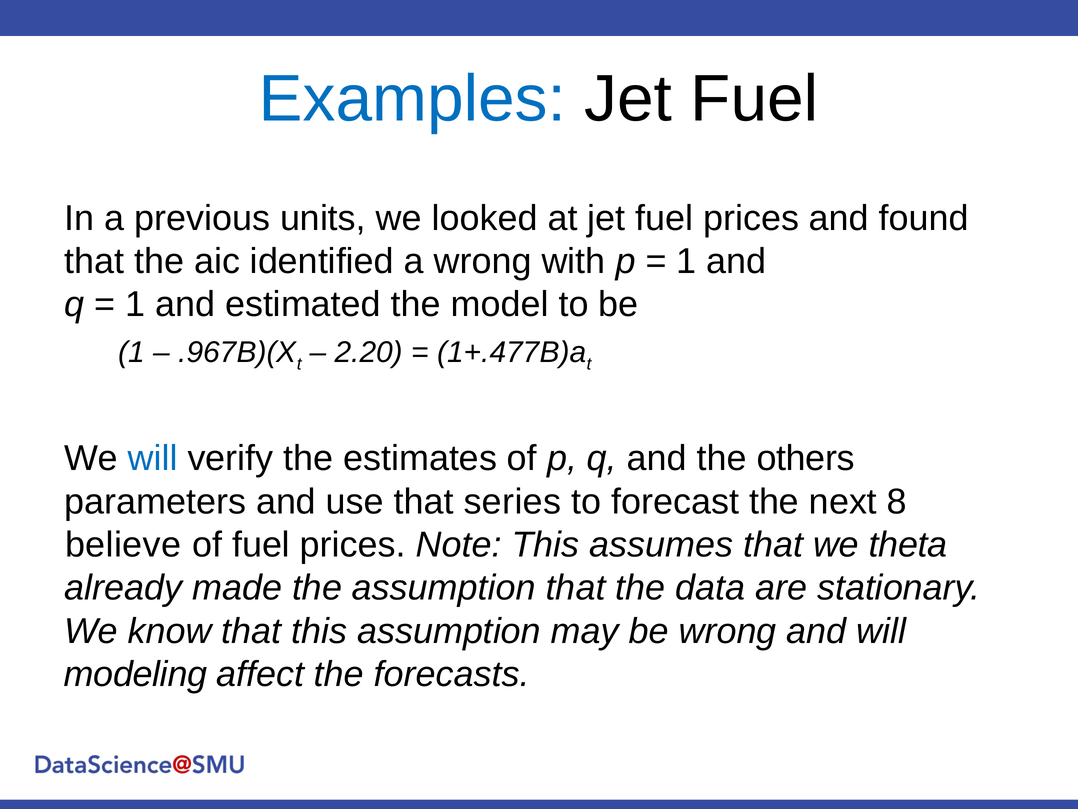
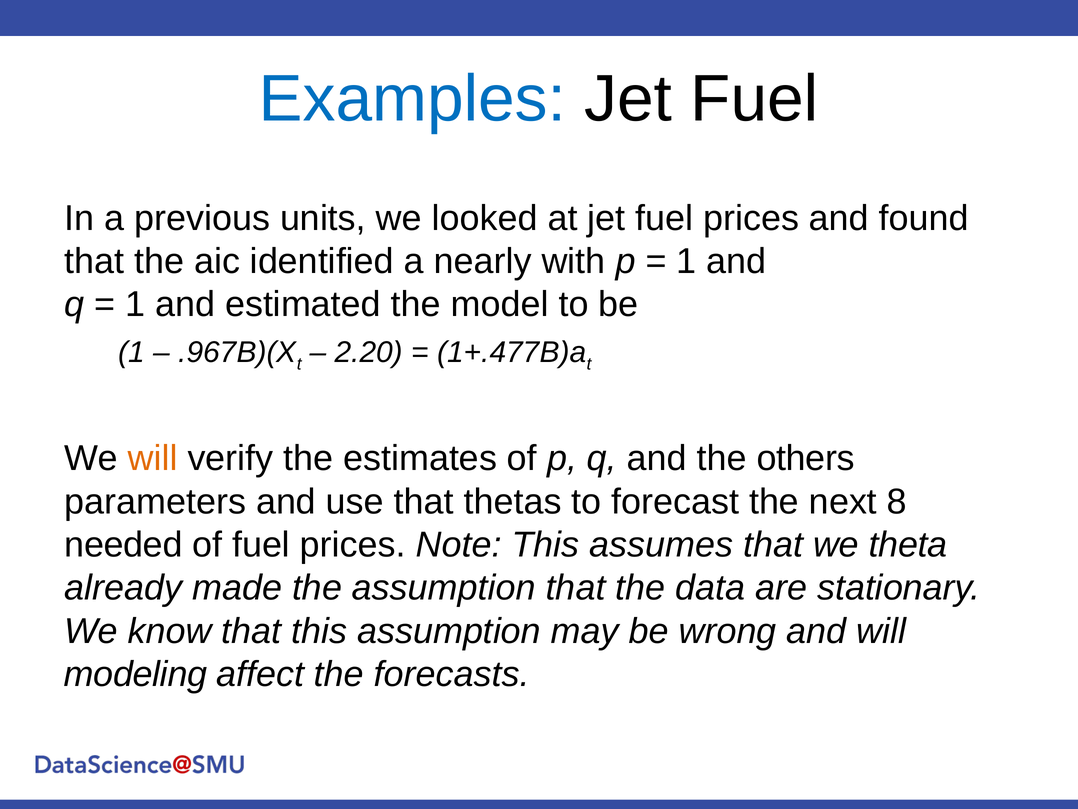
a wrong: wrong -> nearly
will at (153, 458) colour: blue -> orange
series: series -> thetas
believe: believe -> needed
